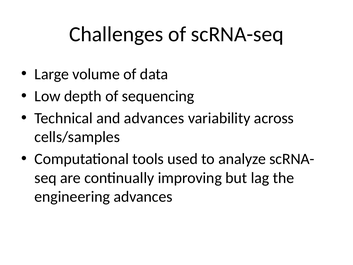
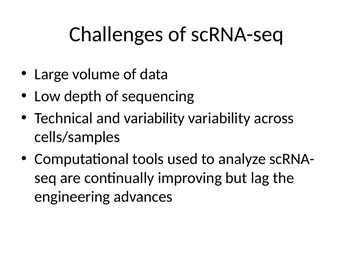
and advances: advances -> variability
